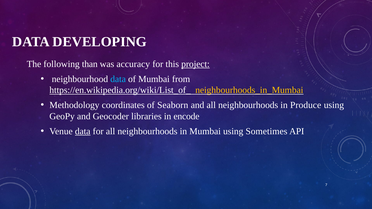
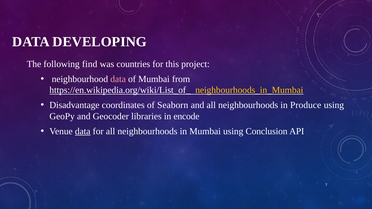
than: than -> find
accuracy: accuracy -> countries
project underline: present -> none
data at (118, 79) colour: light blue -> pink
Methodology: Methodology -> Disadvantage
Sometimes: Sometimes -> Conclusion
